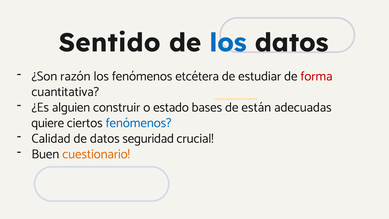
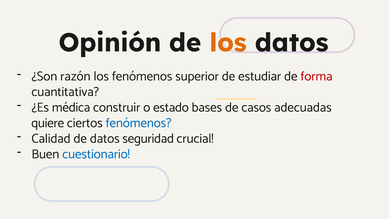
Sentido: Sentido -> Opinión
los at (228, 43) colour: blue -> orange
etcétera: etcétera -> superior
alguien: alguien -> médica
están: están -> casos
cuestionario colour: orange -> blue
